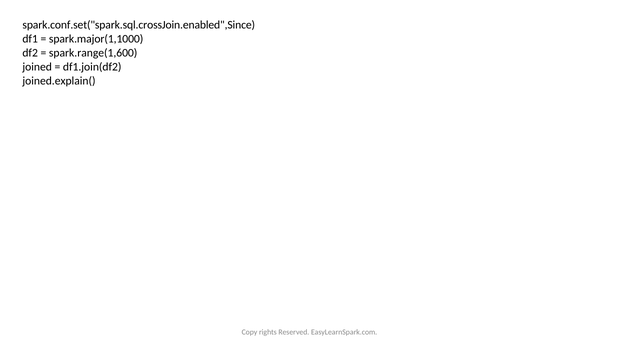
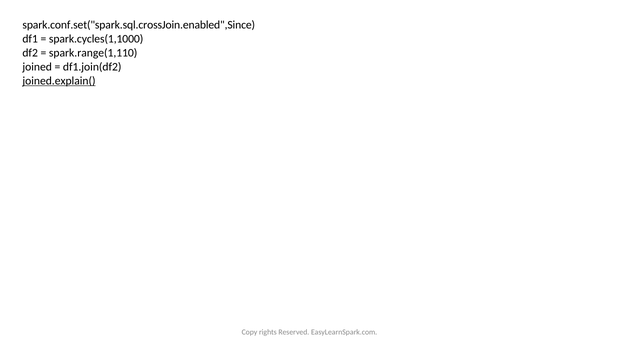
spark.major(1,1000: spark.major(1,1000 -> spark.cycles(1,1000
spark.range(1,600: spark.range(1,600 -> spark.range(1,110
joined.explain( underline: none -> present
